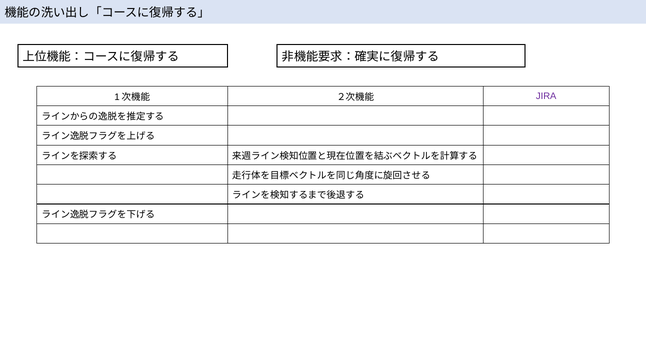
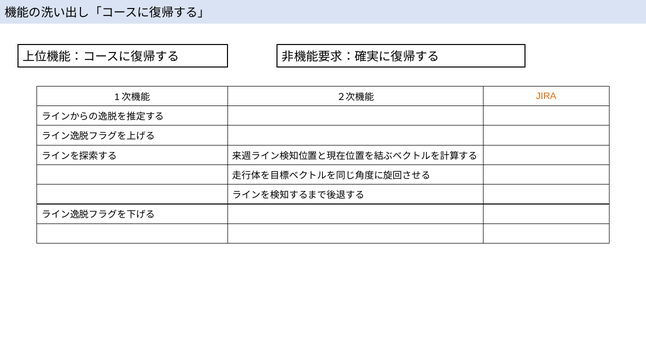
JIRA colour: purple -> orange
